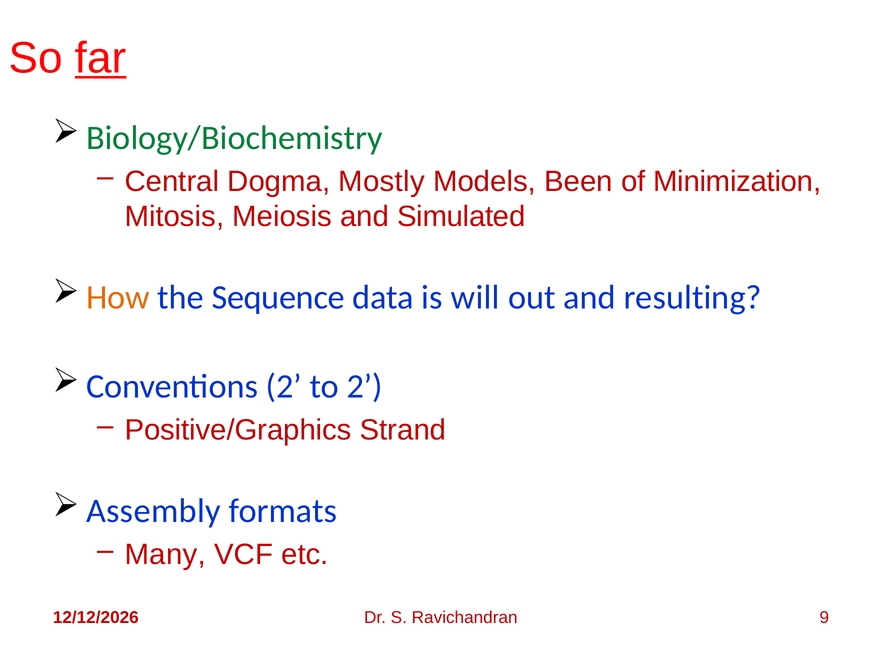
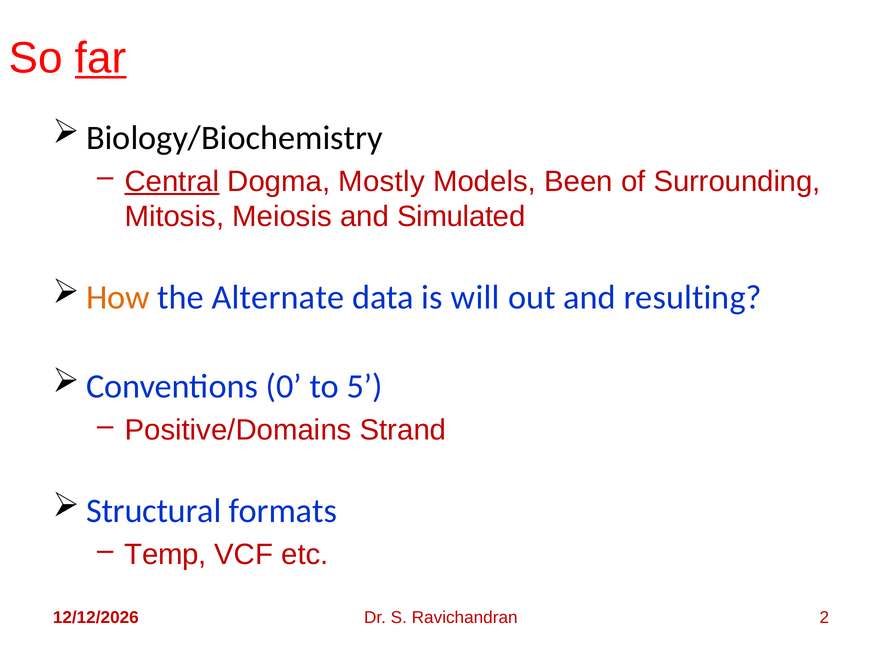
Biology/Biochemistry colour: green -> black
Central underline: none -> present
Minimization: Minimization -> Surrounding
Sequence: Sequence -> Alternate
Conventions 2: 2 -> 0
to 2: 2 -> 5
Positive/Graphics: Positive/Graphics -> Positive/Domains
Assembly: Assembly -> Structural
Many: Many -> Temp
9: 9 -> 2
